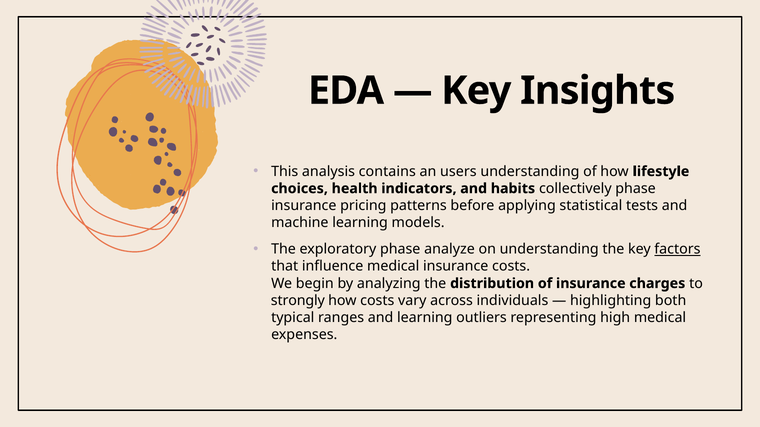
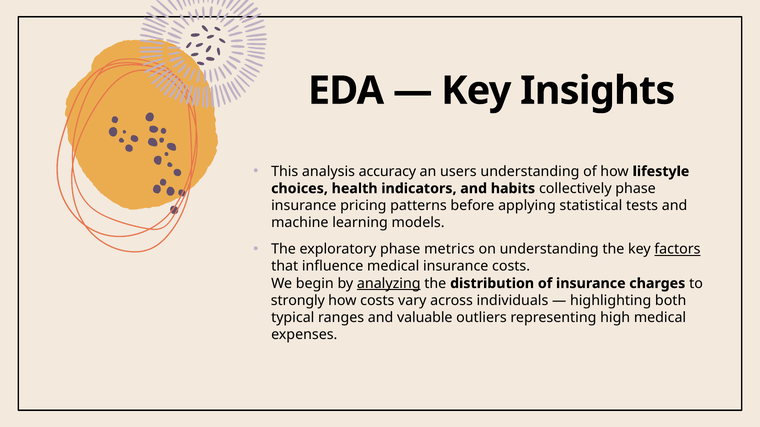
contains: contains -> accuracy
analyze: analyze -> metrics
analyzing underline: none -> present
and learning: learning -> valuable
